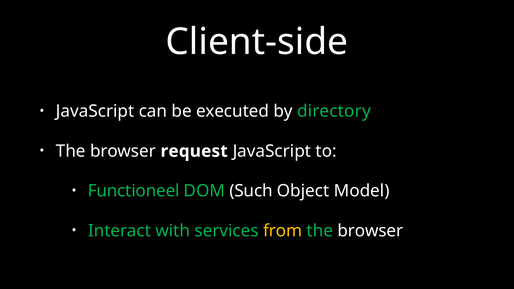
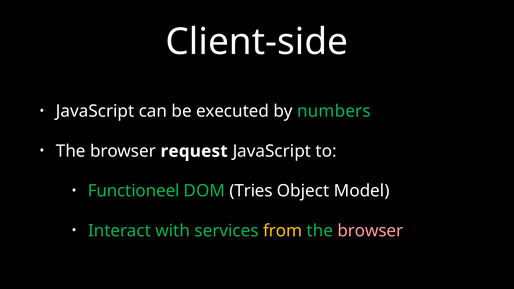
directory: directory -> numbers
Such: Such -> Tries
browser at (370, 231) colour: white -> pink
